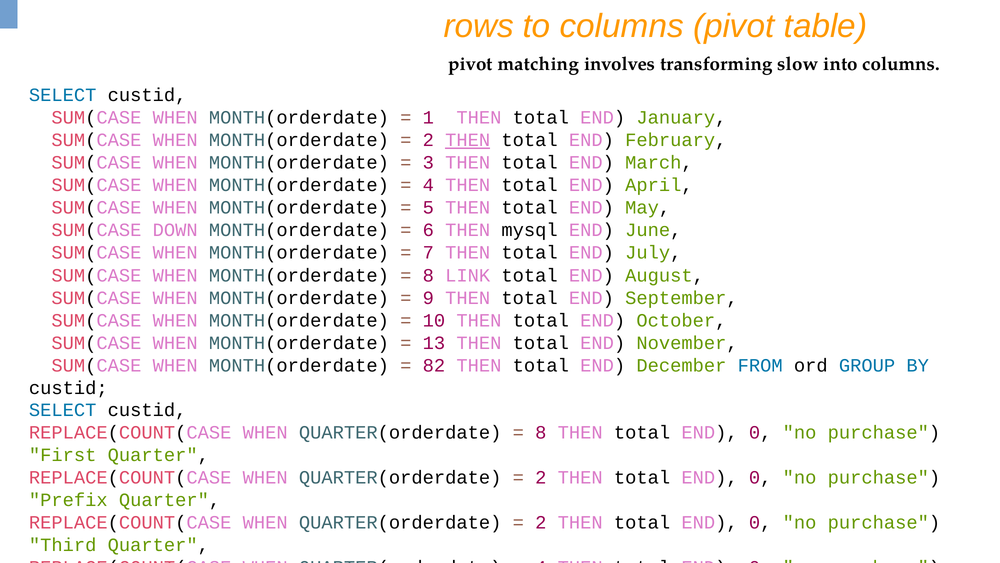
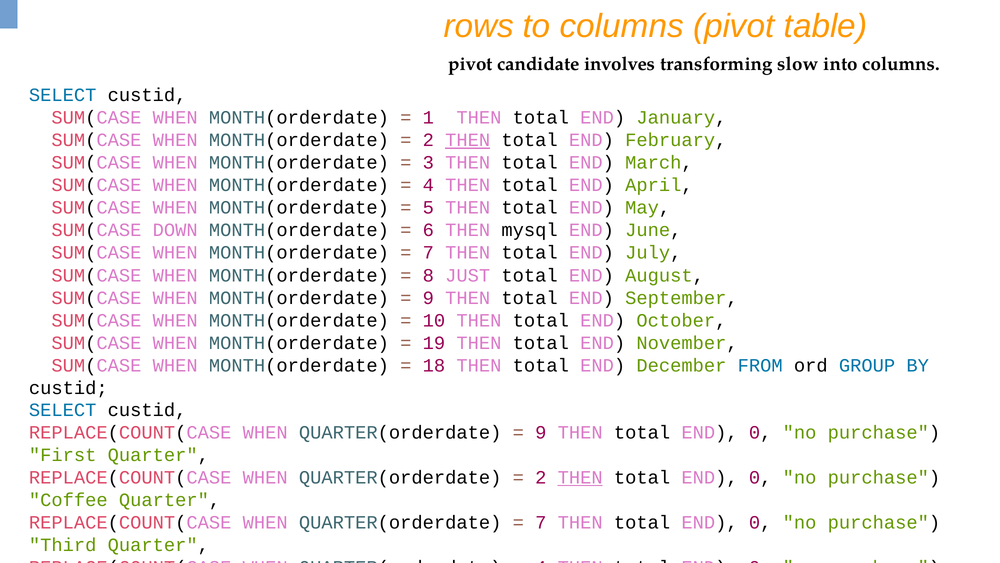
matching: matching -> candidate
LINK: LINK -> JUST
13: 13 -> 19
82: 82 -> 18
8 at (541, 432): 8 -> 9
THEN at (580, 477) underline: none -> present
Prefix: Prefix -> Coffee
2 at (541, 522): 2 -> 7
